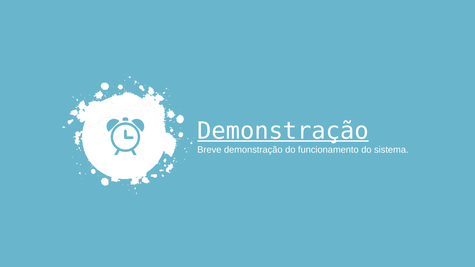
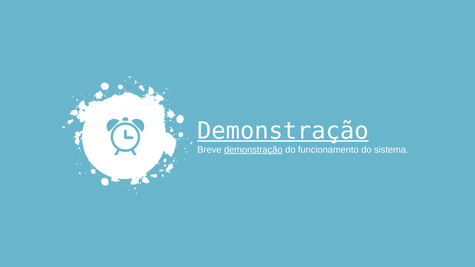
demonstração at (253, 150) underline: none -> present
